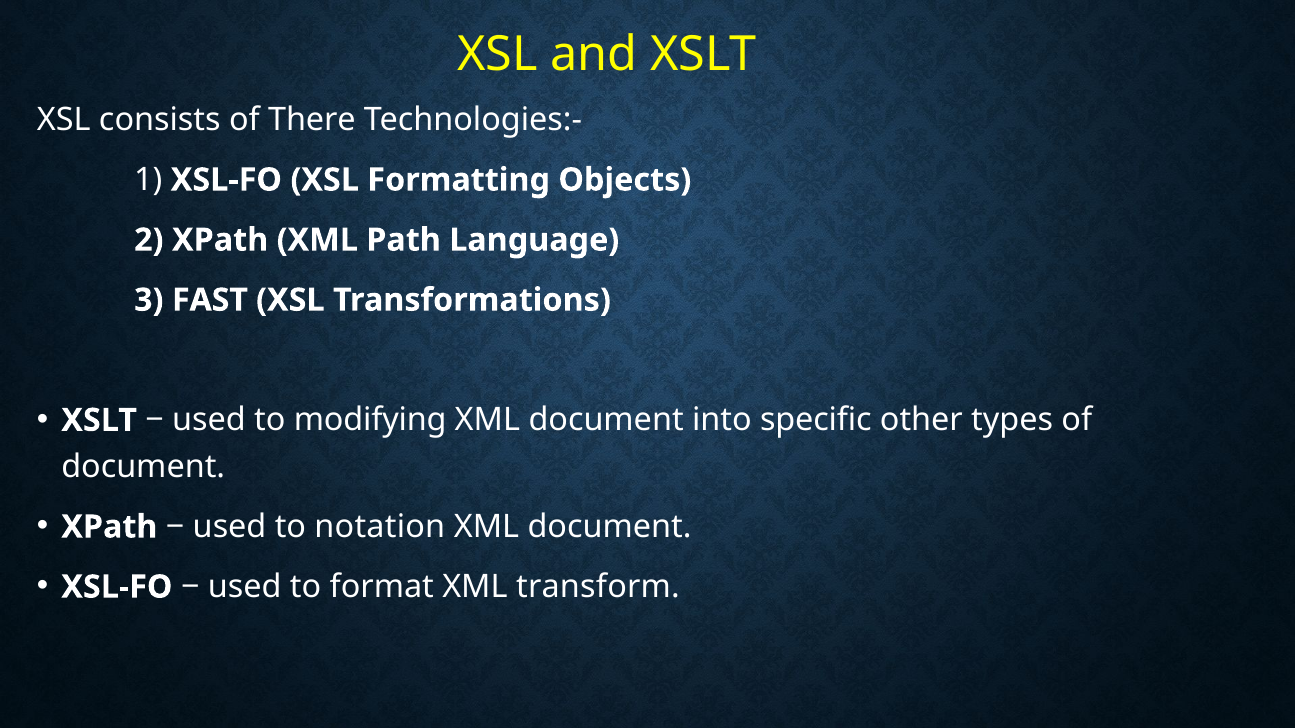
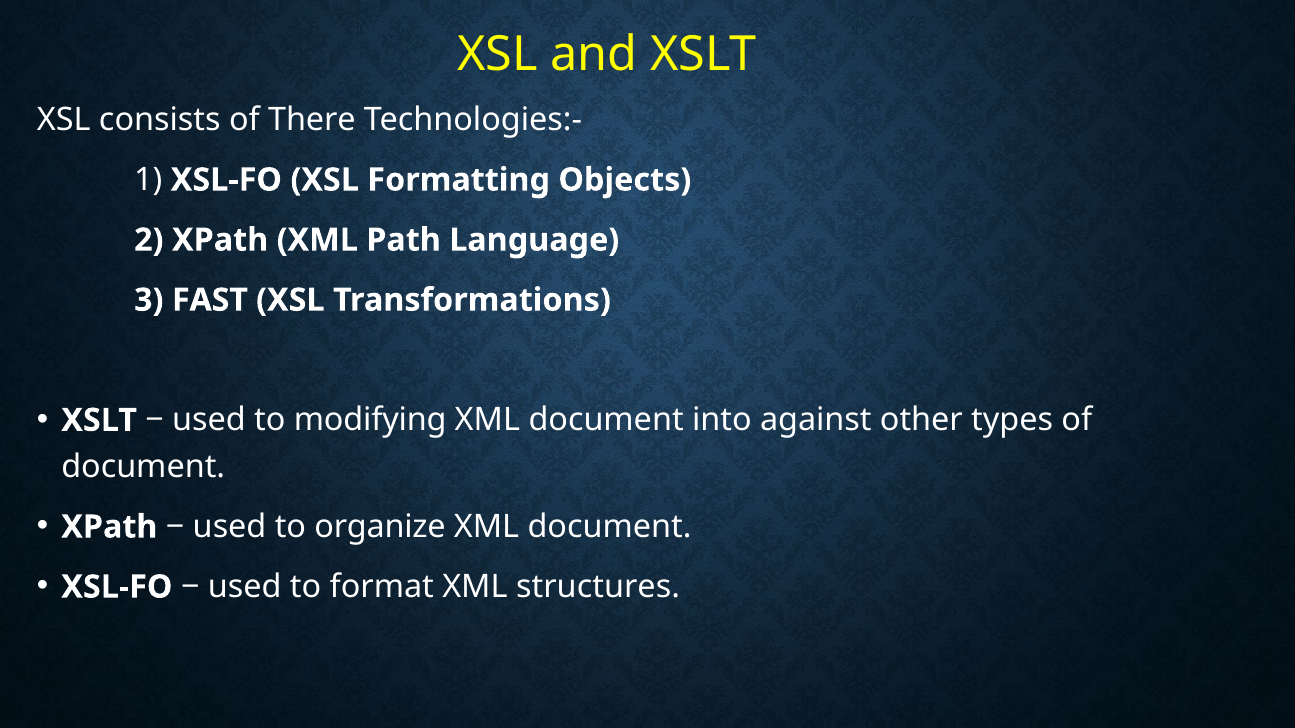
specific: specific -> against
notation: notation -> organize
transform: transform -> structures
